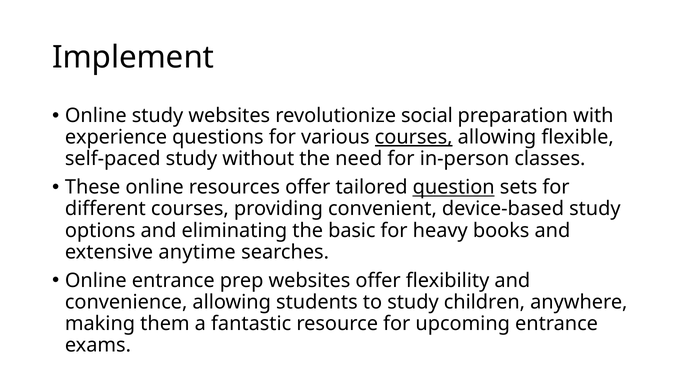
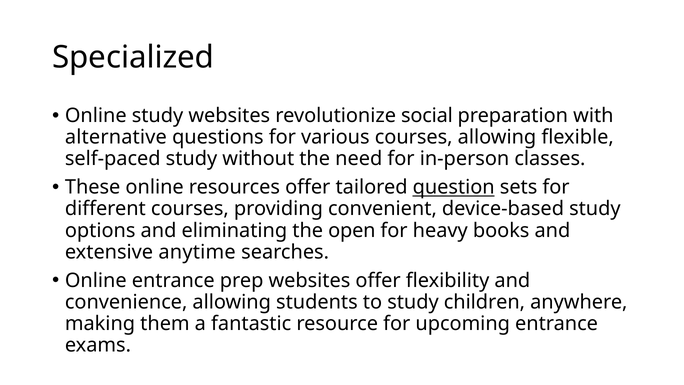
Implement: Implement -> Specialized
experience: experience -> alternative
courses at (414, 137) underline: present -> none
basic: basic -> open
